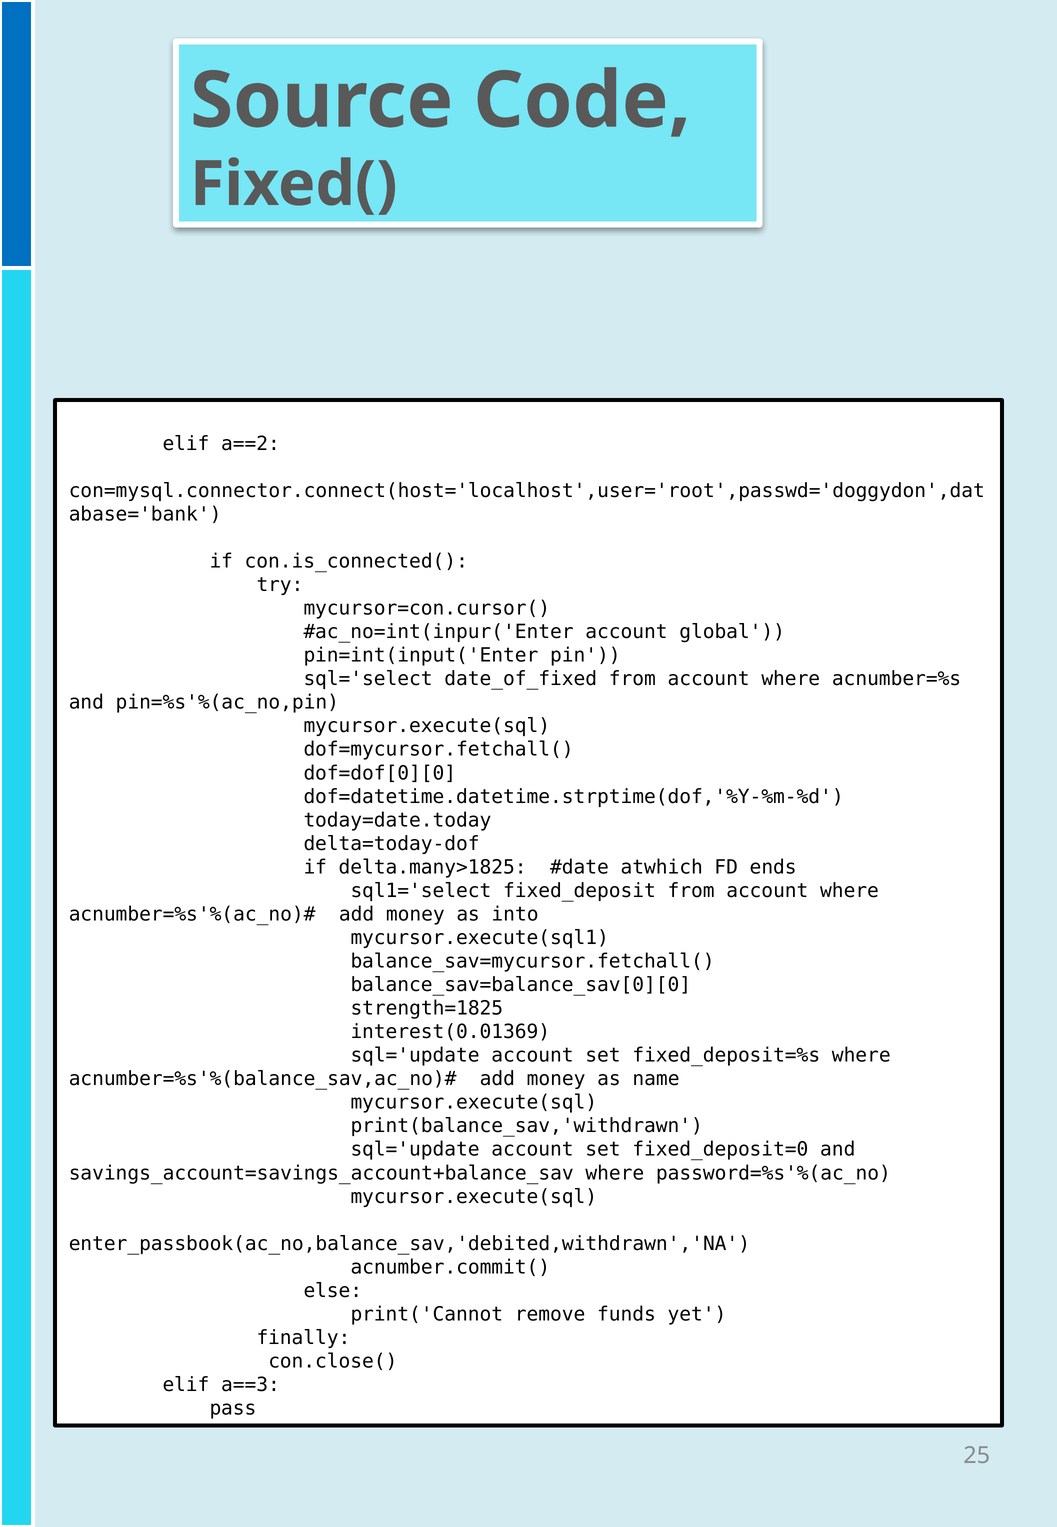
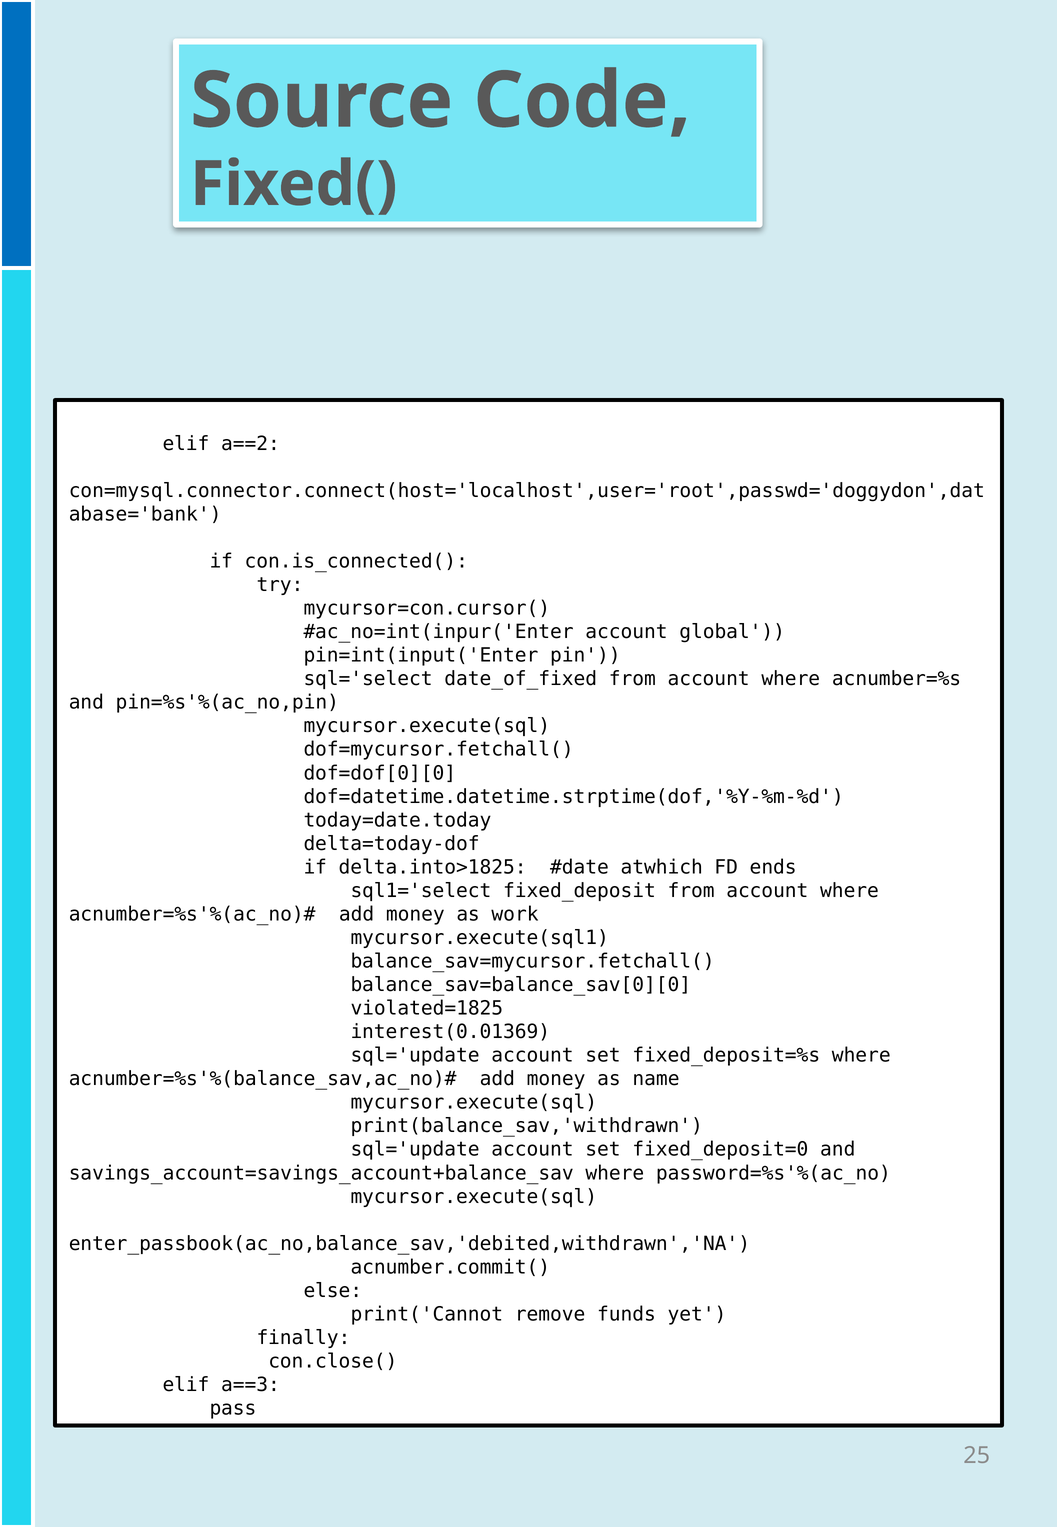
delta.many>1825: delta.many>1825 -> delta.into>1825
into: into -> work
strength=1825: strength=1825 -> violated=1825
